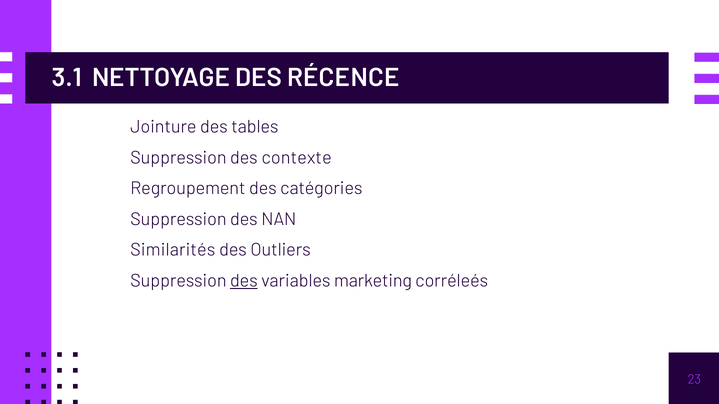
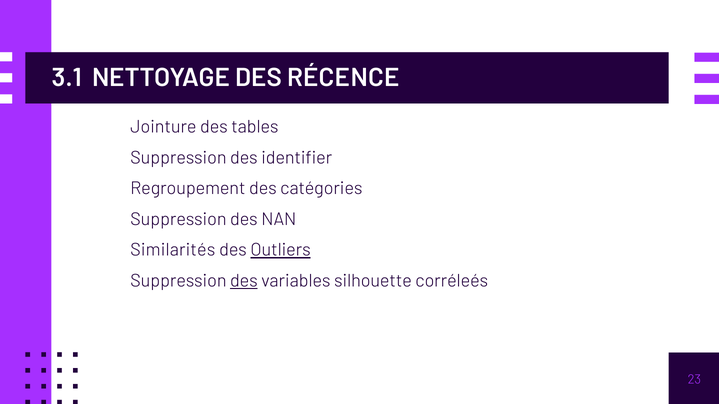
contexte: contexte -> identifier
Outliers underline: none -> present
marketing: marketing -> silhouette
